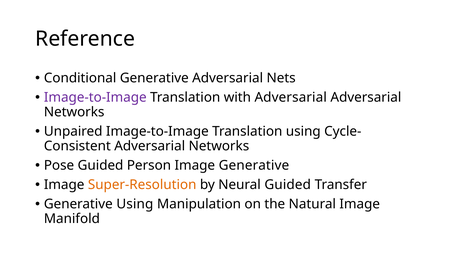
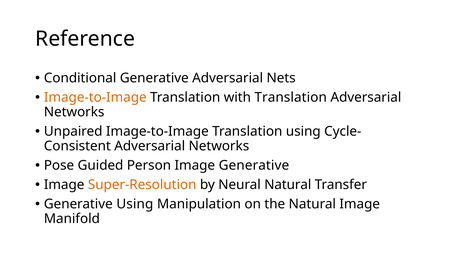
Image-to-Image at (95, 97) colour: purple -> orange
with Adversarial: Adversarial -> Translation
Neural Guided: Guided -> Natural
